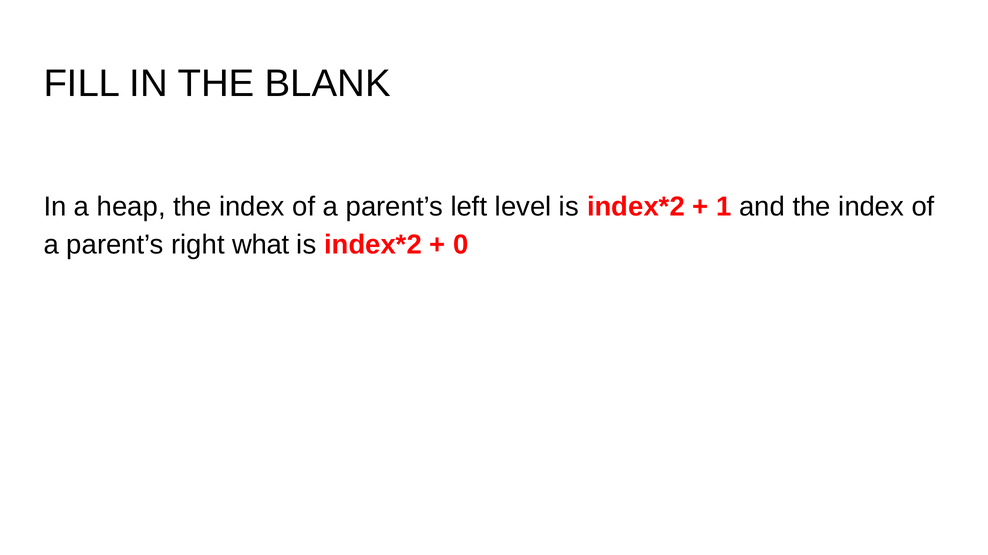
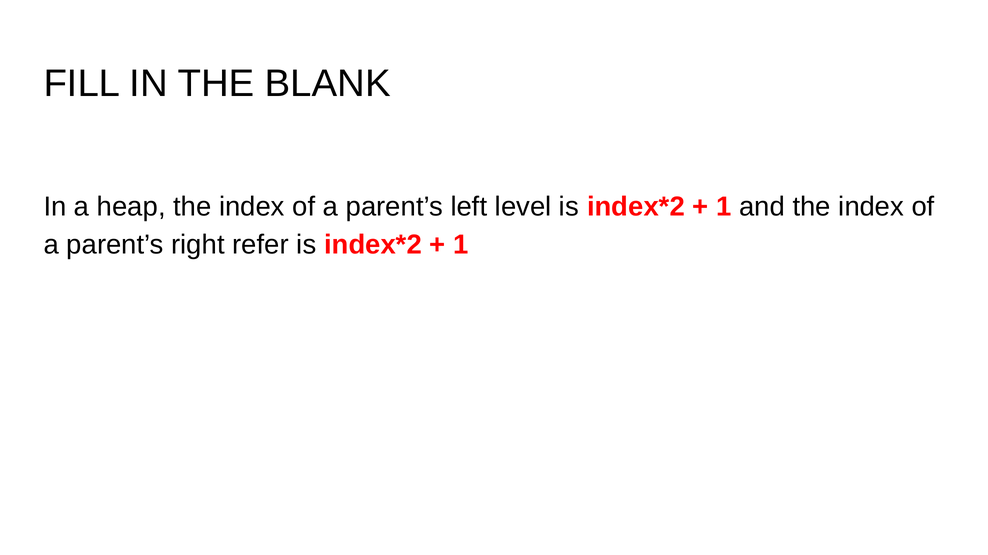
what: what -> refer
0 at (461, 245): 0 -> 1
